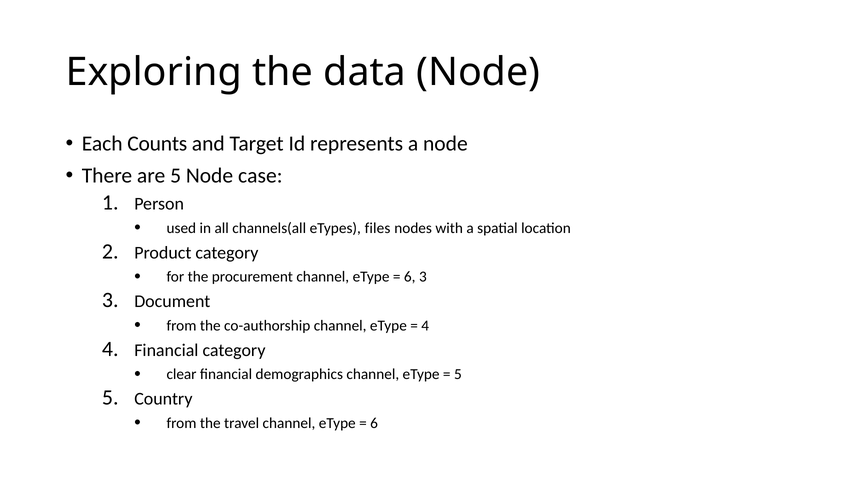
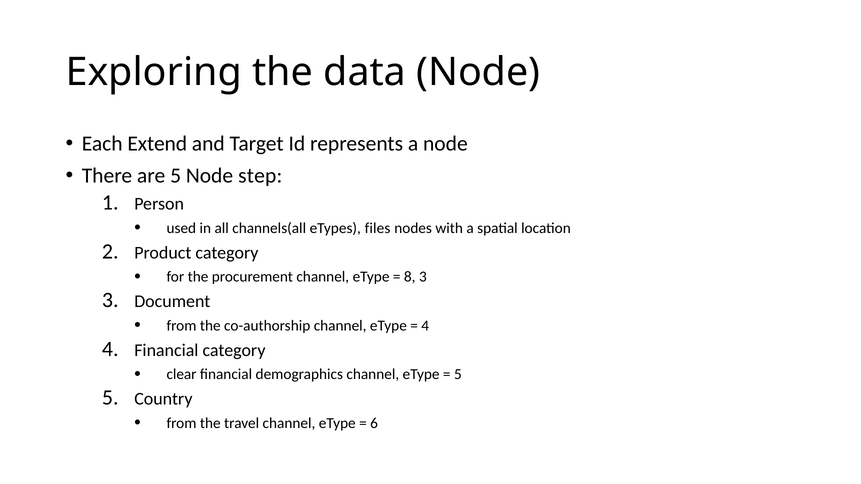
Counts: Counts -> Extend
case: case -> step
6 at (410, 277): 6 -> 8
